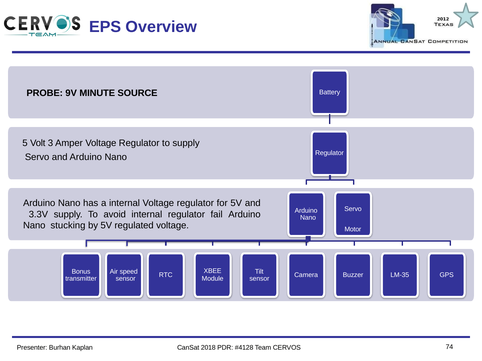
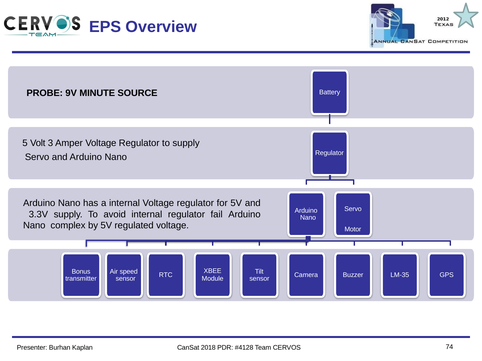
stucking: stucking -> complex
